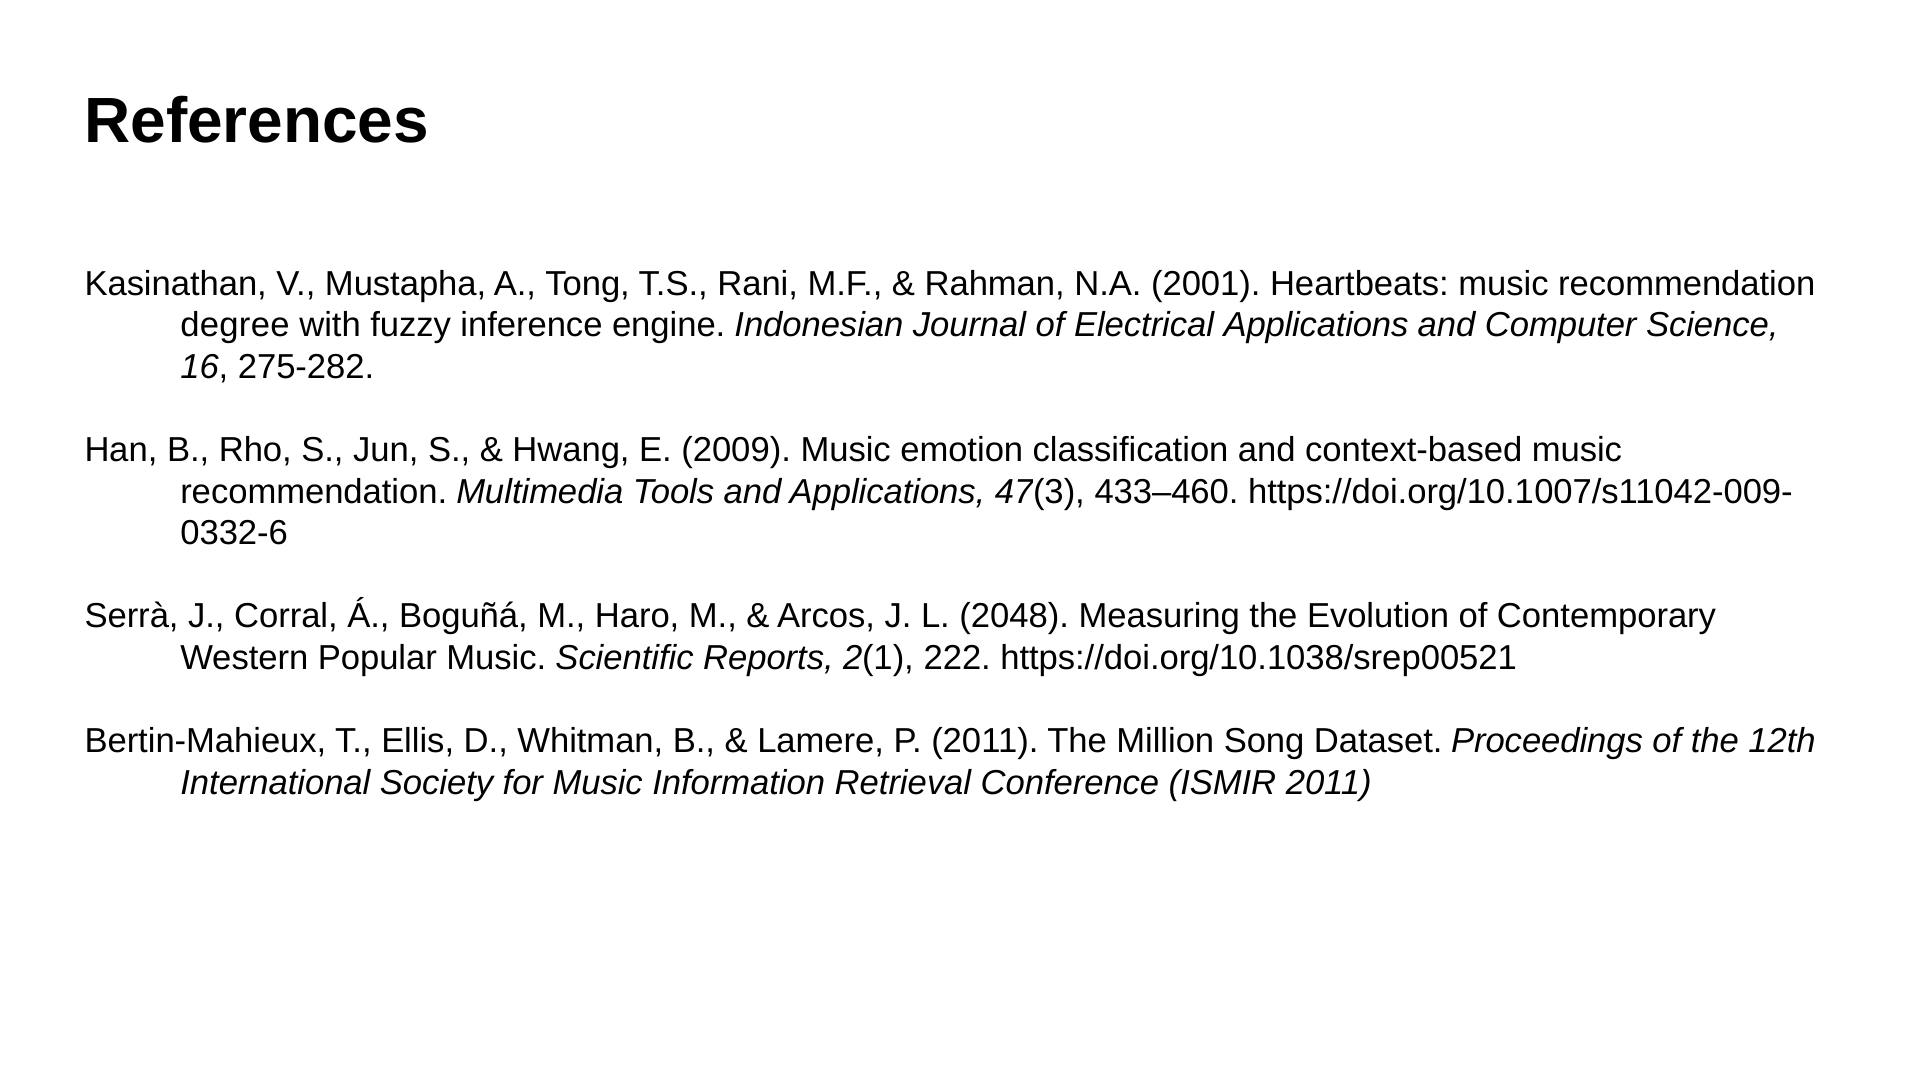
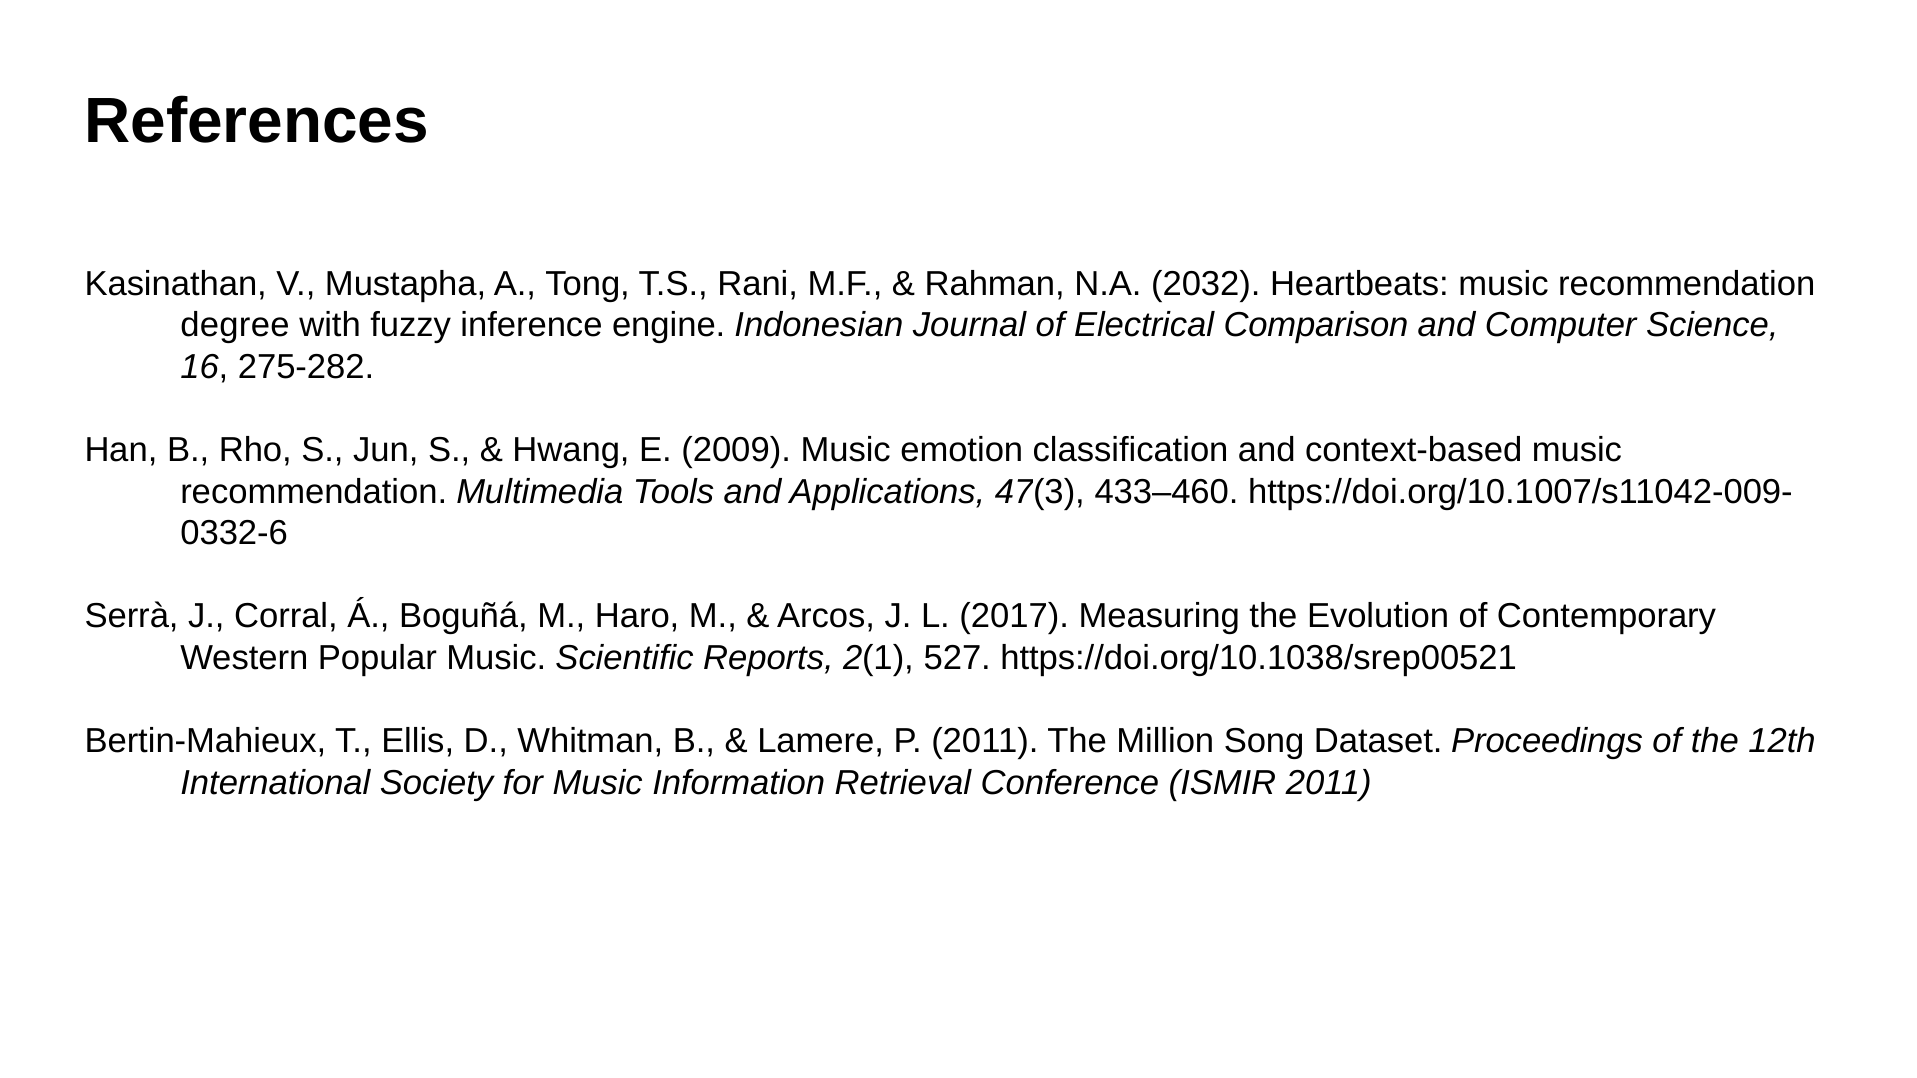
2001: 2001 -> 2032
Electrical Applications: Applications -> Comparison
2048: 2048 -> 2017
222: 222 -> 527
